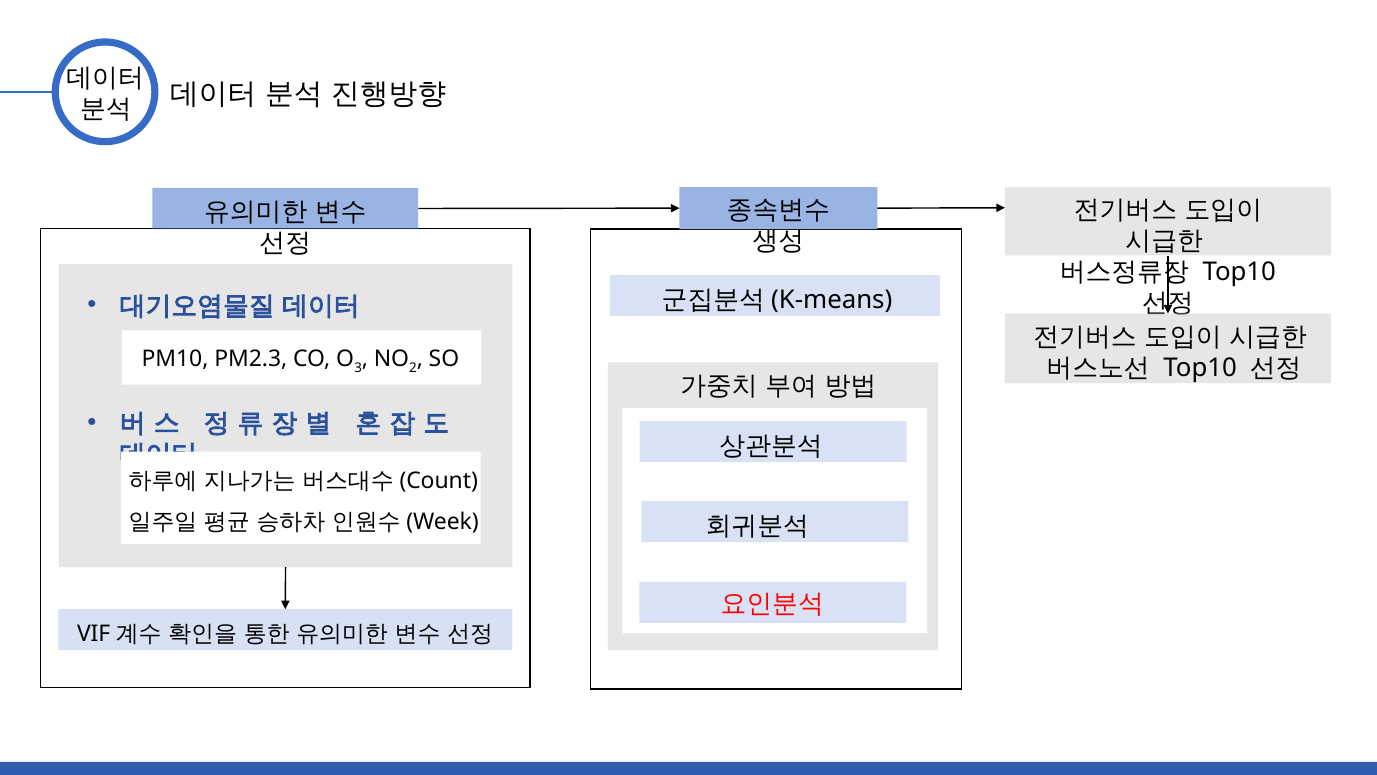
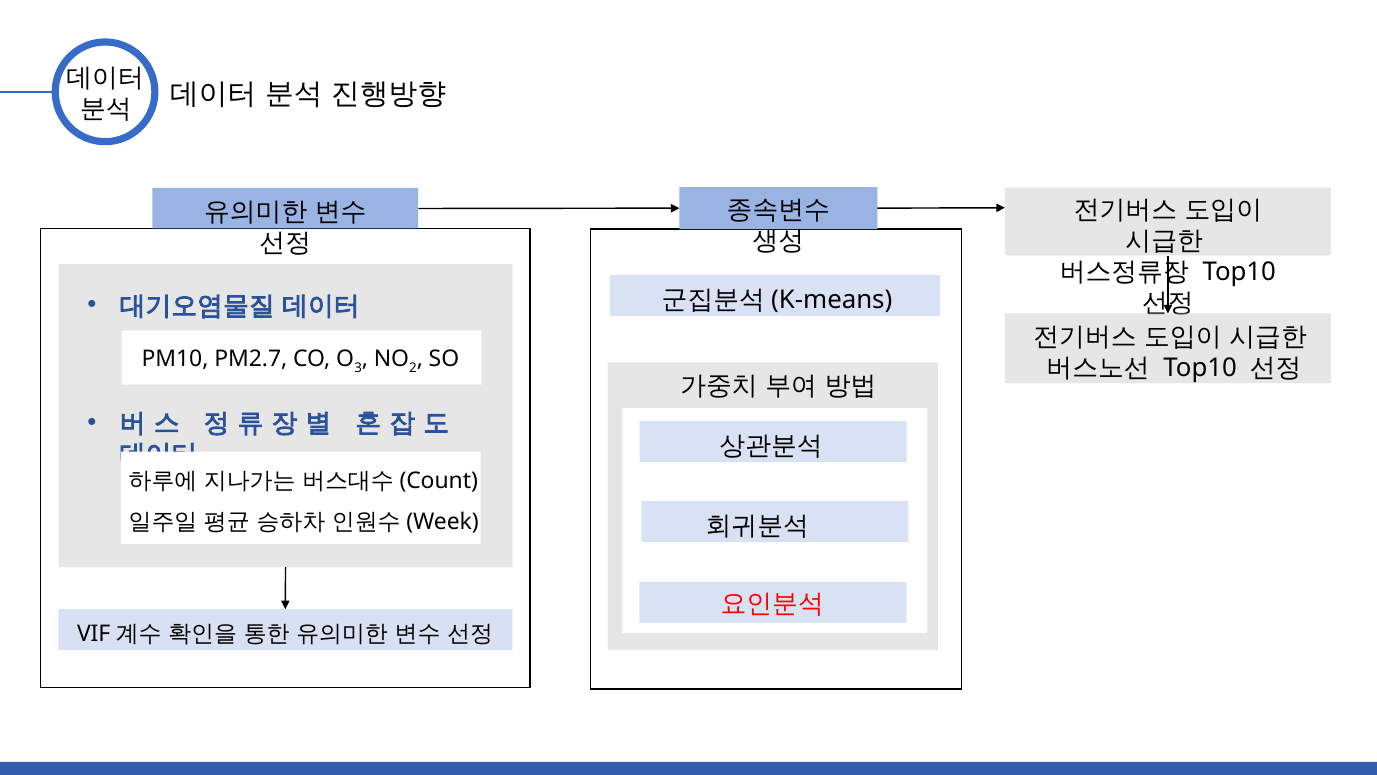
PM2.3: PM2.3 -> PM2.7
